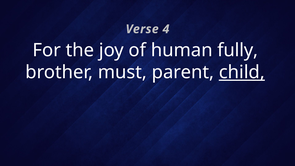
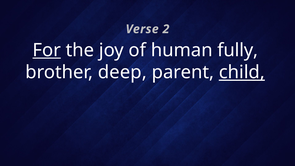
4: 4 -> 2
For underline: none -> present
must: must -> deep
